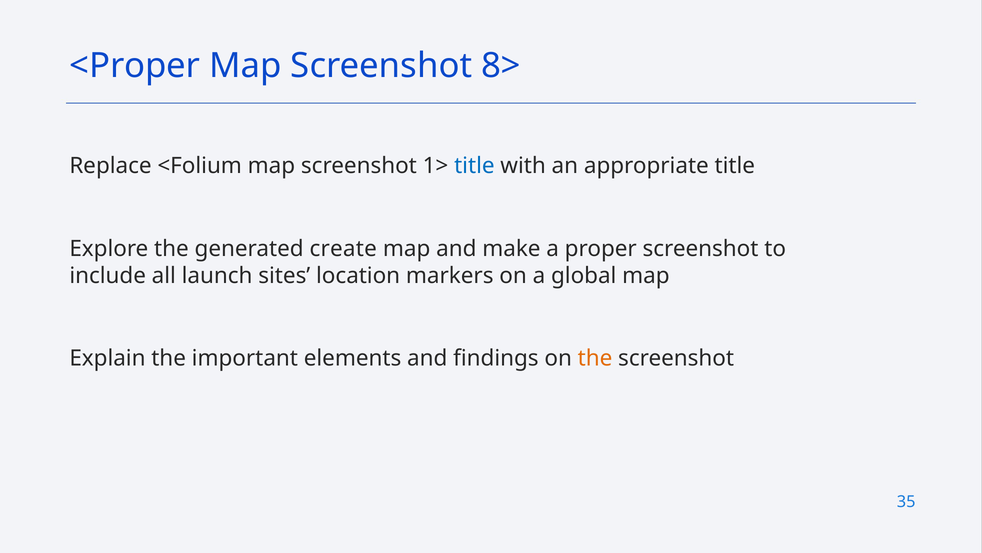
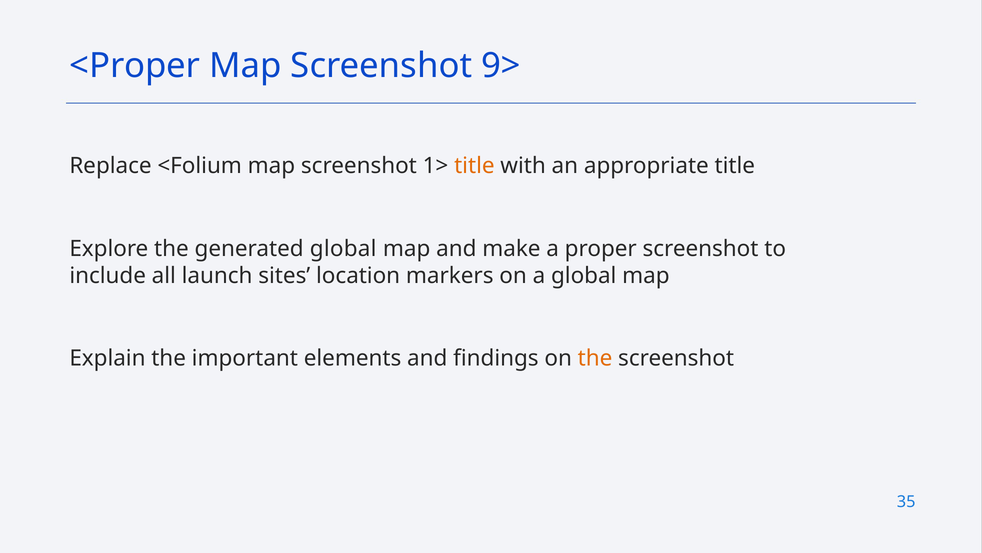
8>: 8> -> 9>
title at (474, 166) colour: blue -> orange
generated create: create -> global
